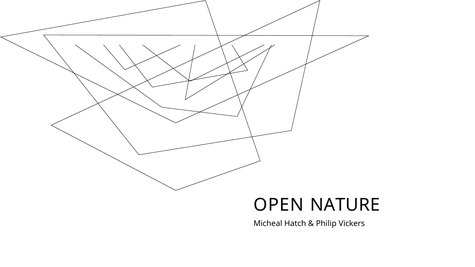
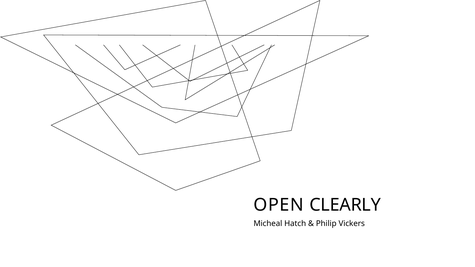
NATURE: NATURE -> CLEARLY
